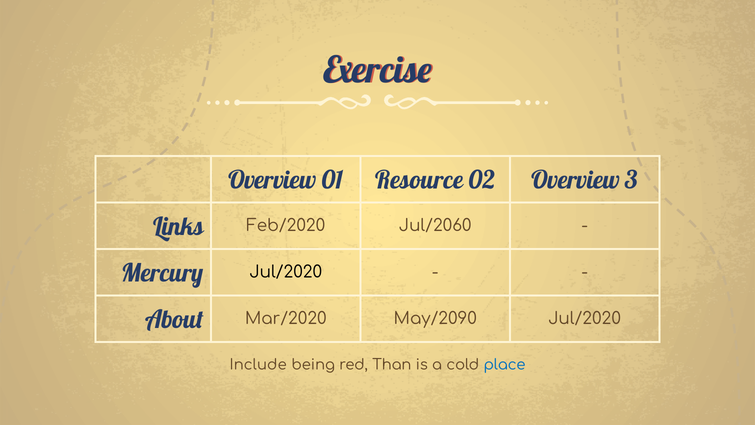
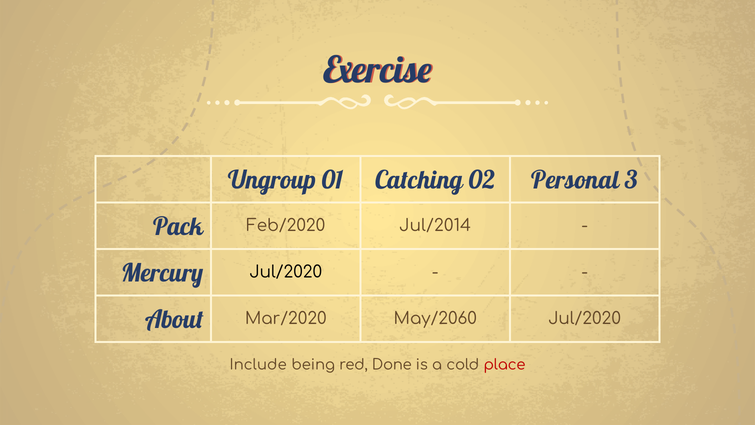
Overview at (272, 180): Overview -> Ungroup
Resource: Resource -> Catching
02 Overview: Overview -> Personal
Links: Links -> Pack
Jul/2060: Jul/2060 -> Jul/2014
May/2090: May/2090 -> May/2060
Than: Than -> Done
place colour: blue -> red
